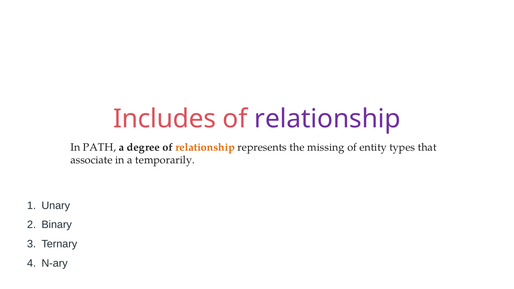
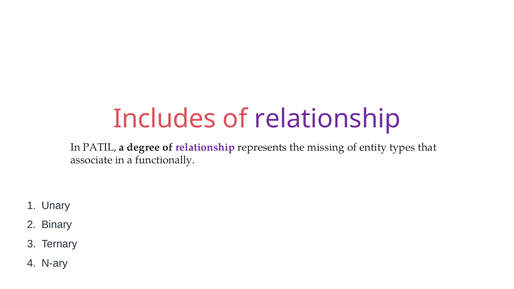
PATH: PATH -> PATIL
relationship at (205, 147) colour: orange -> purple
temporarily: temporarily -> functionally
